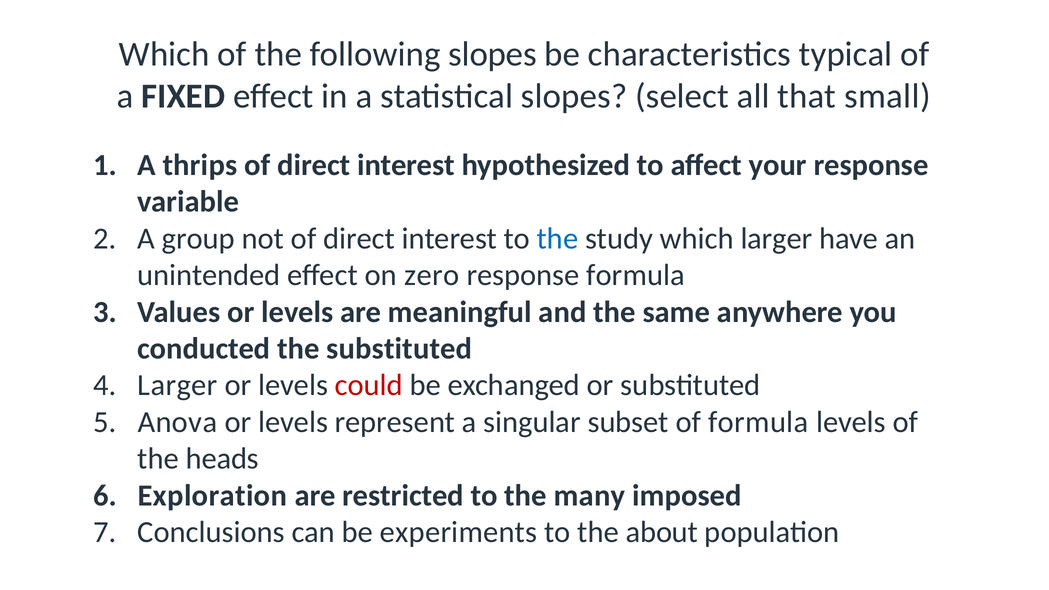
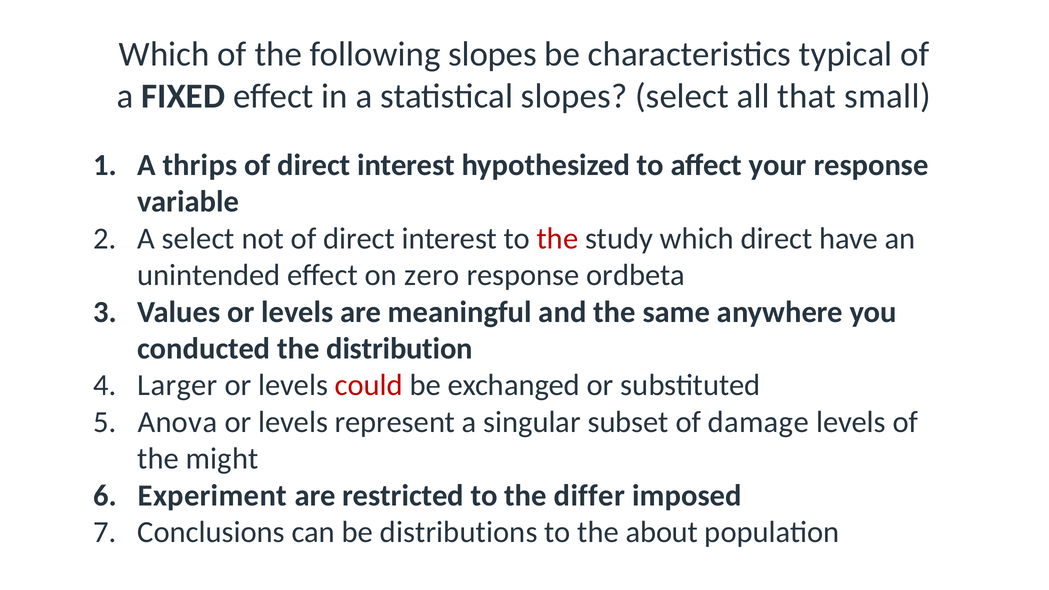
A group: group -> select
the at (557, 238) colour: blue -> red
which larger: larger -> direct
response formula: formula -> ordbeta
the substituted: substituted -> distribution
of formula: formula -> damage
heads: heads -> might
Exploration: Exploration -> Experiment
many: many -> differ
experiments: experiments -> distributions
